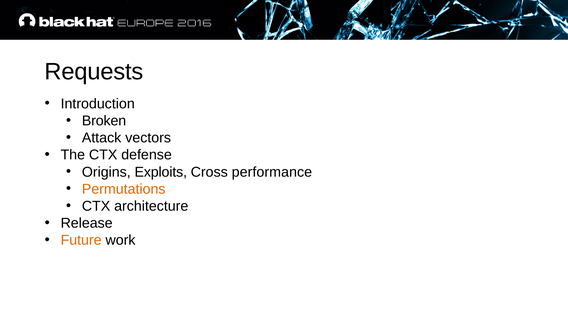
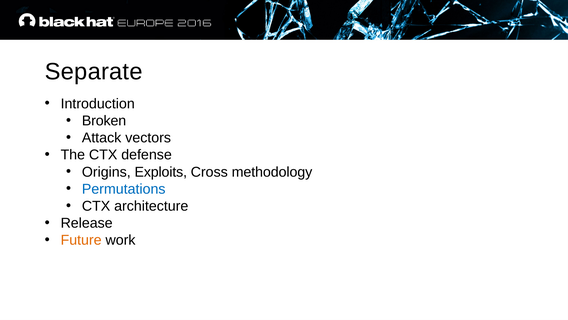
Requests: Requests -> Separate
performance: performance -> methodology
Permutations colour: orange -> blue
